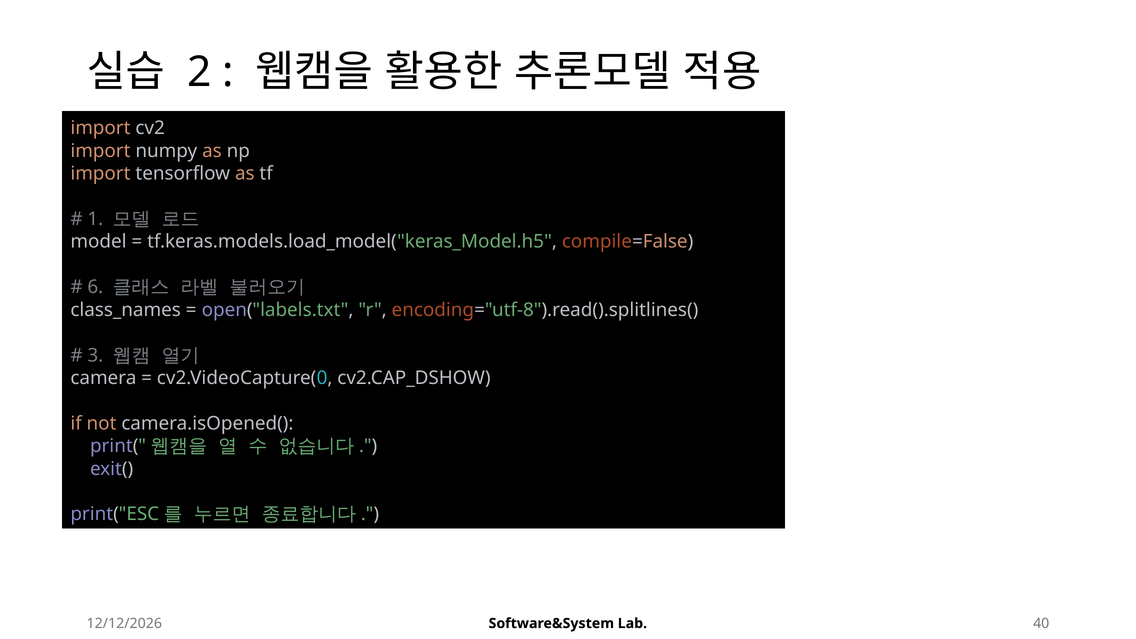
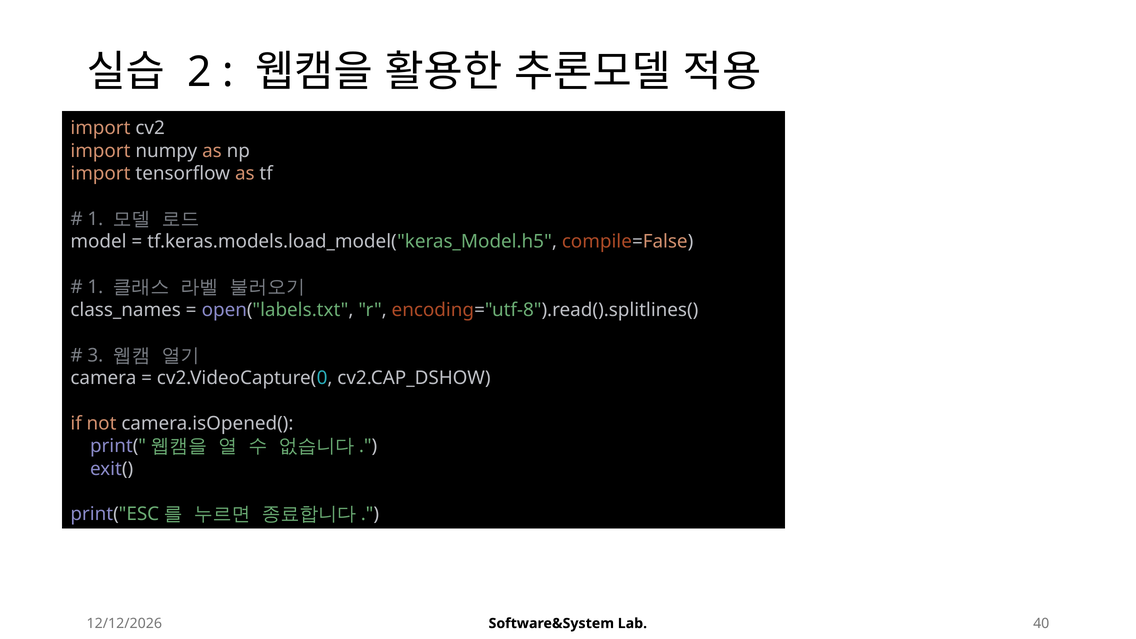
6 at (95, 287): 6 -> 1
